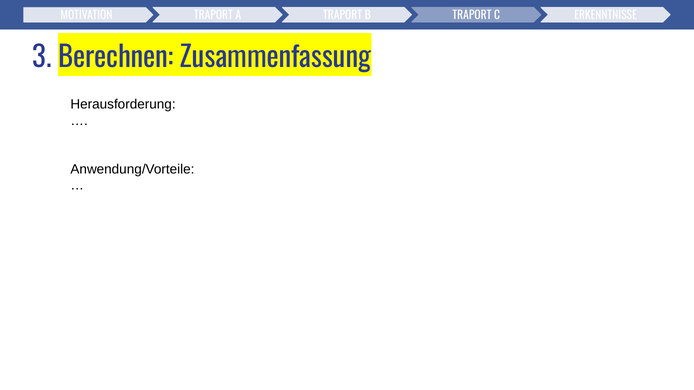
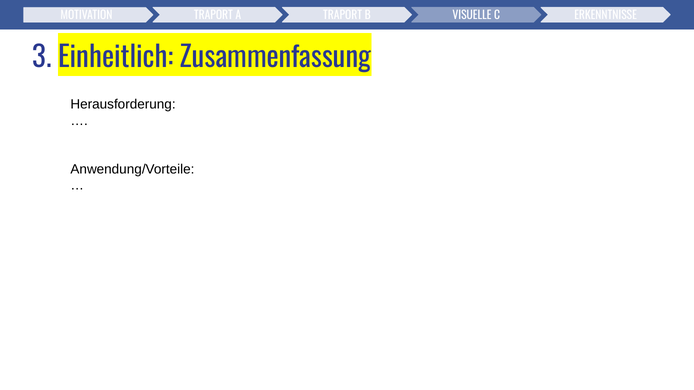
TRAPORT at (472, 16): TRAPORT -> VISUELLE
Berechnen: Berechnen -> Einheitlich
